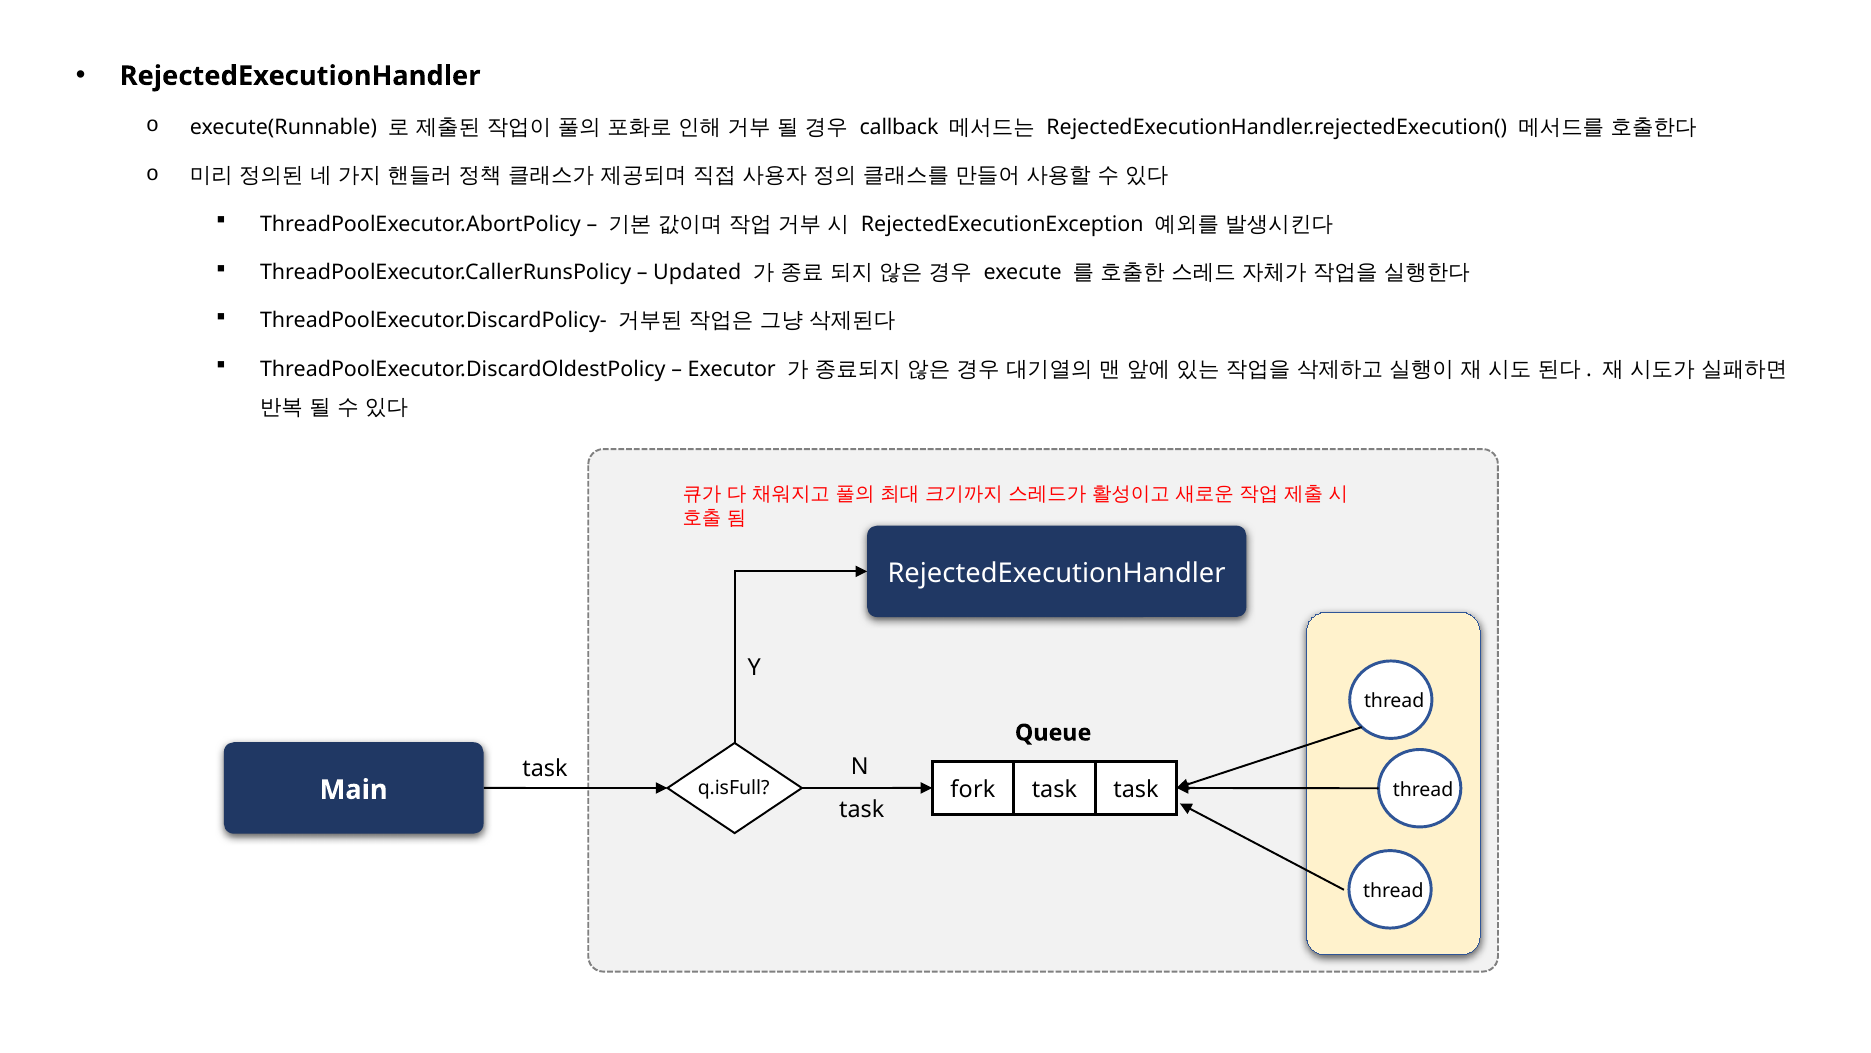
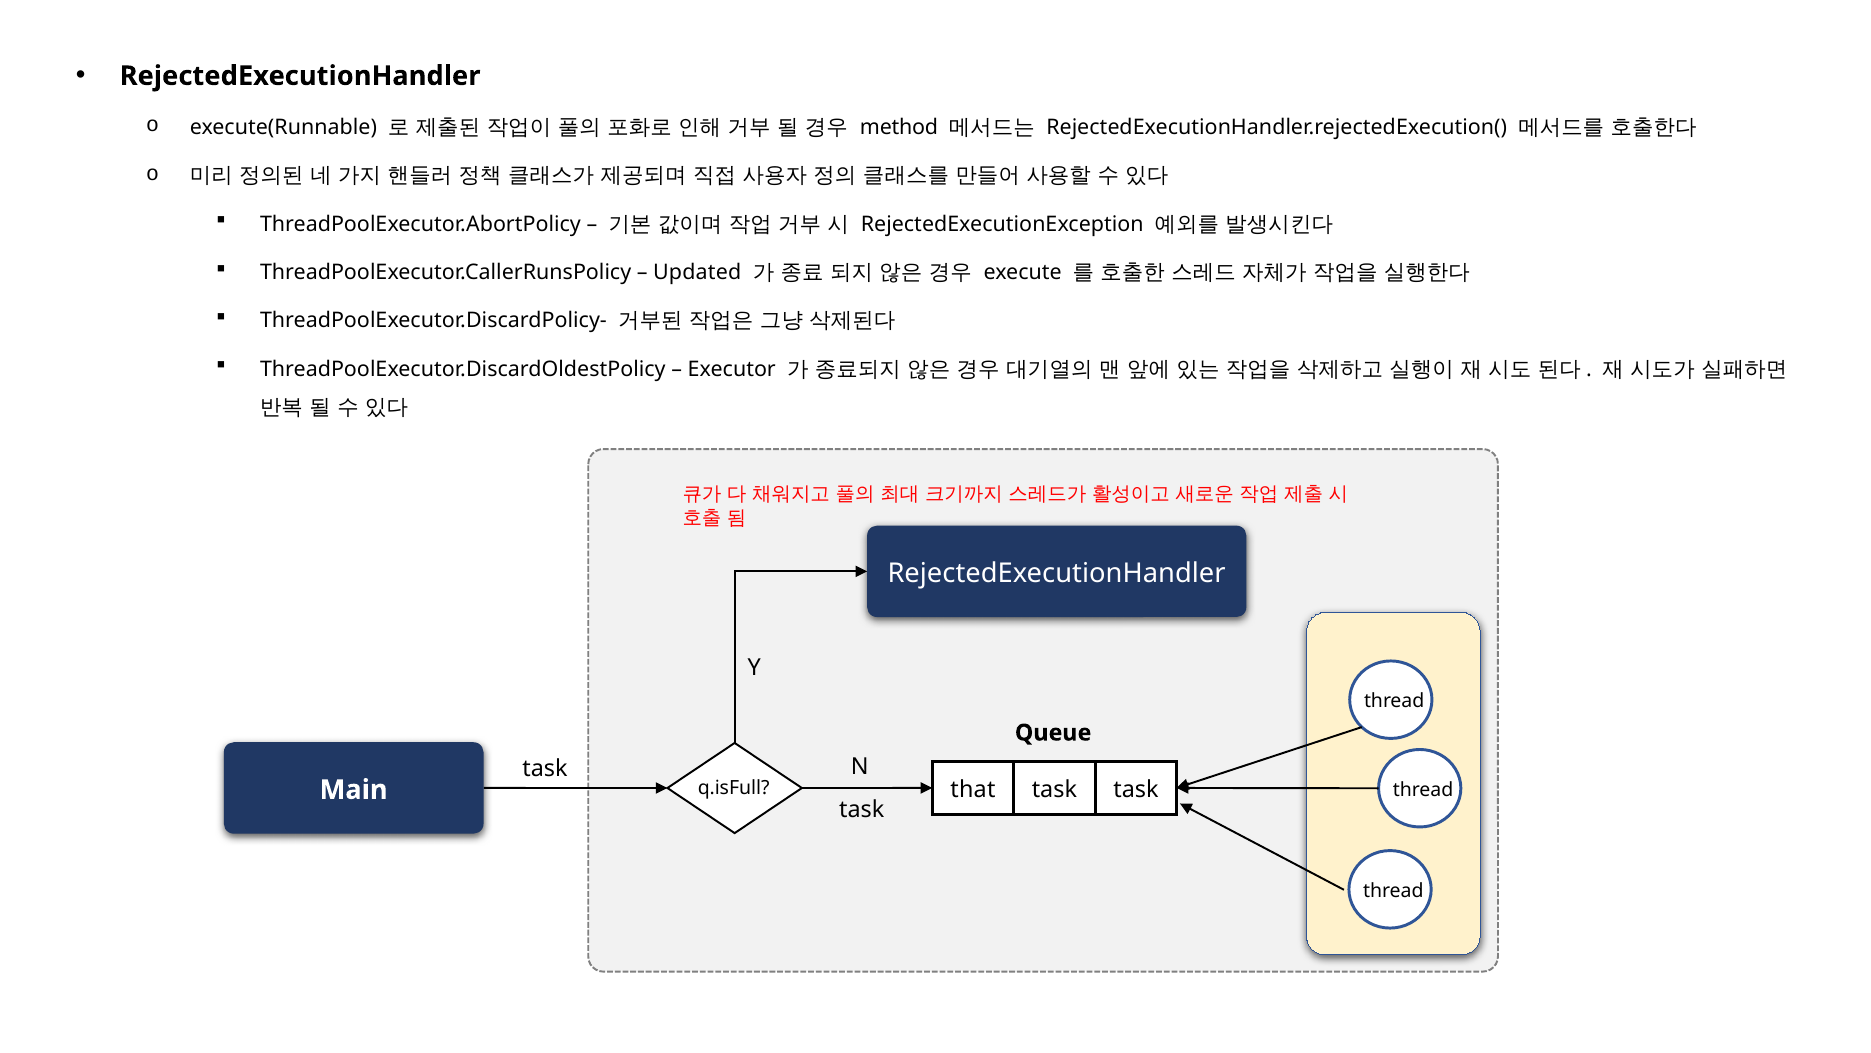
callback: callback -> method
fork: fork -> that
